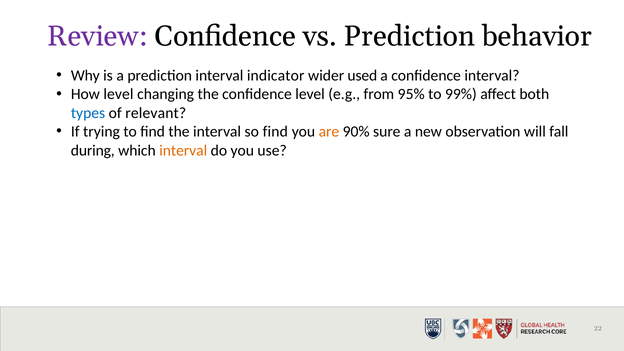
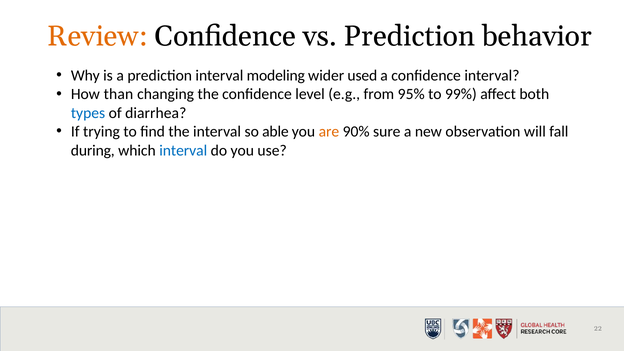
Review colour: purple -> orange
indicator: indicator -> modeling
How level: level -> than
relevant: relevant -> diarrhea
so find: find -> able
interval at (183, 150) colour: orange -> blue
